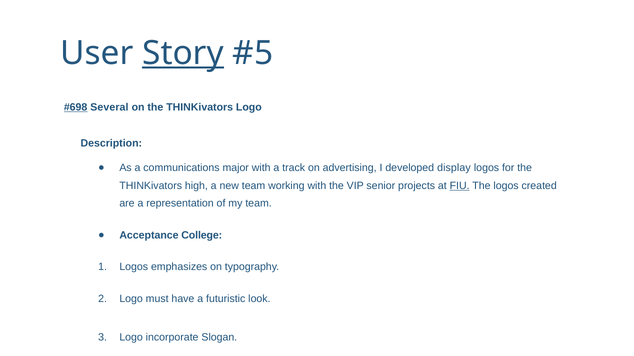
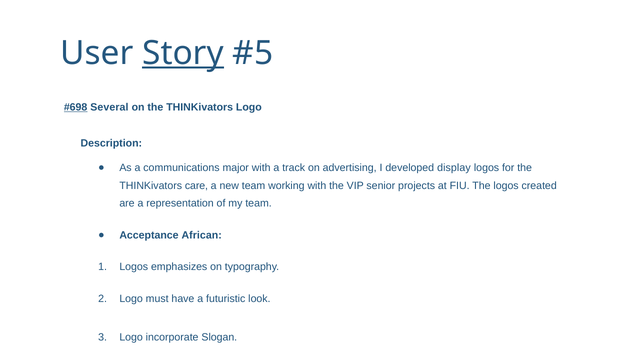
high: high -> care
FIU underline: present -> none
College: College -> African
